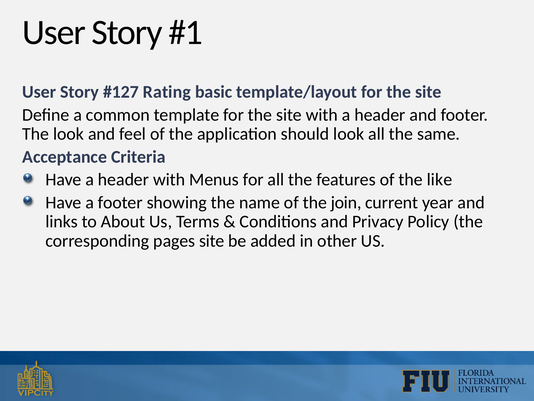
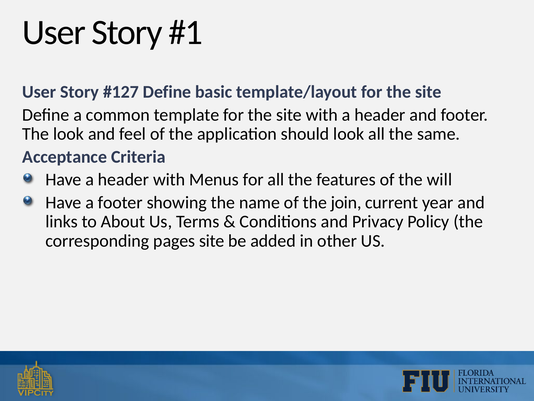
Rating at (167, 92): Rating -> Define
like: like -> will
